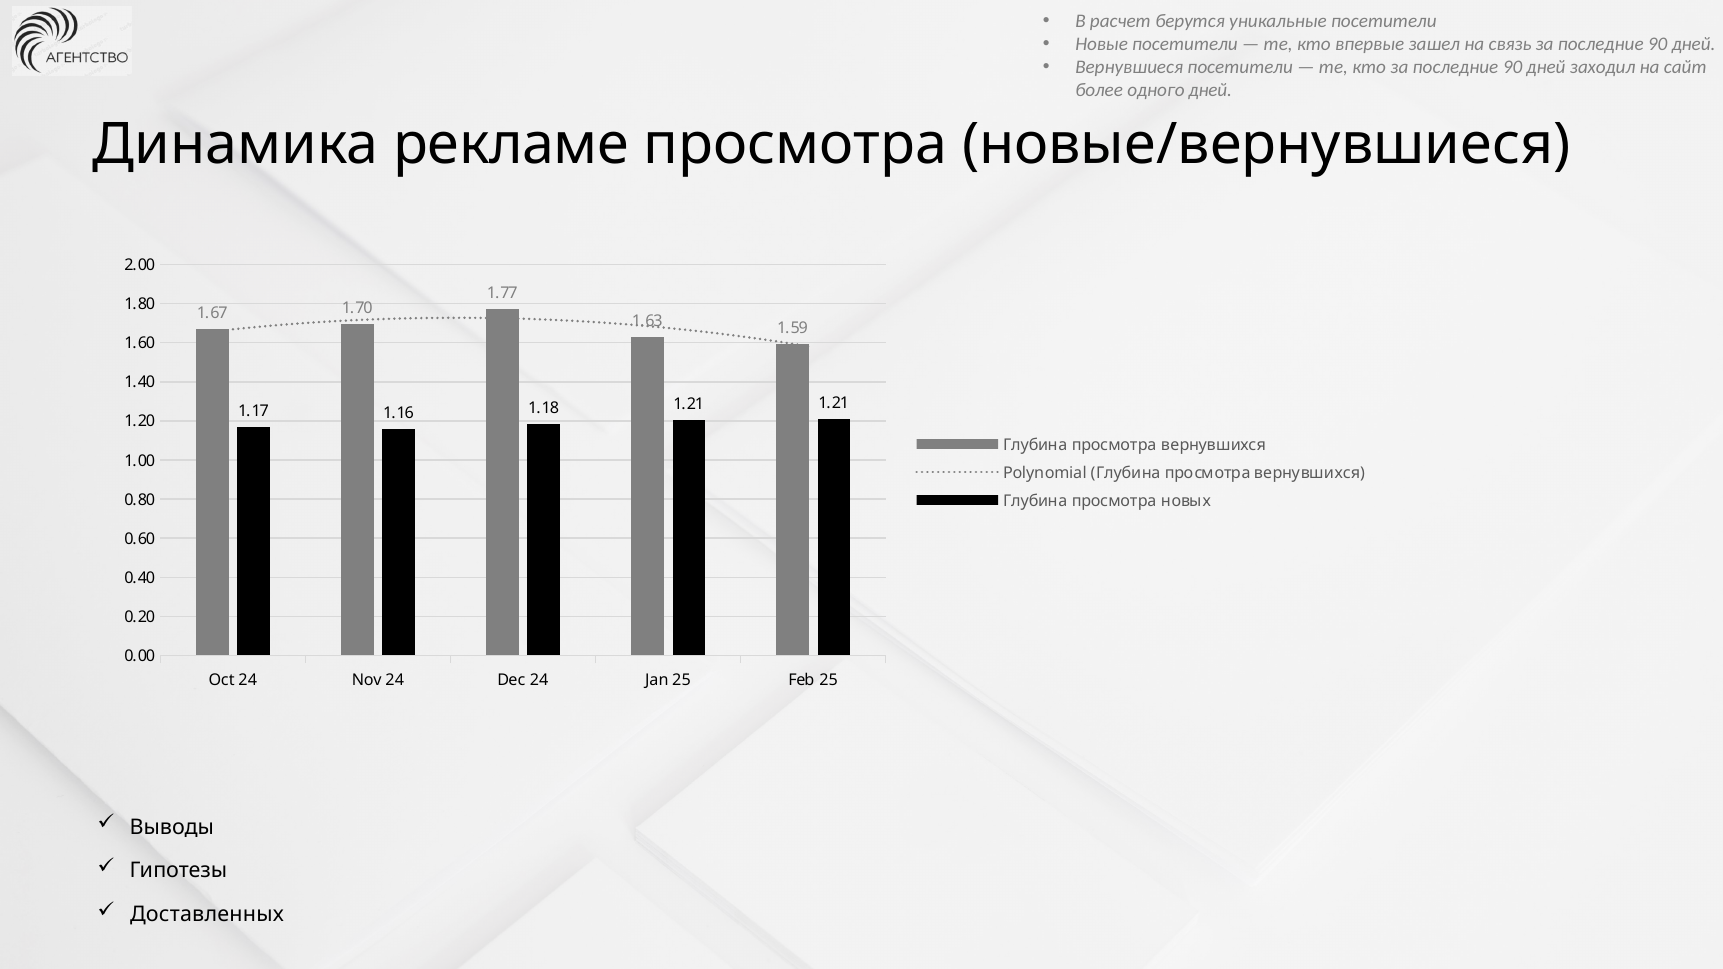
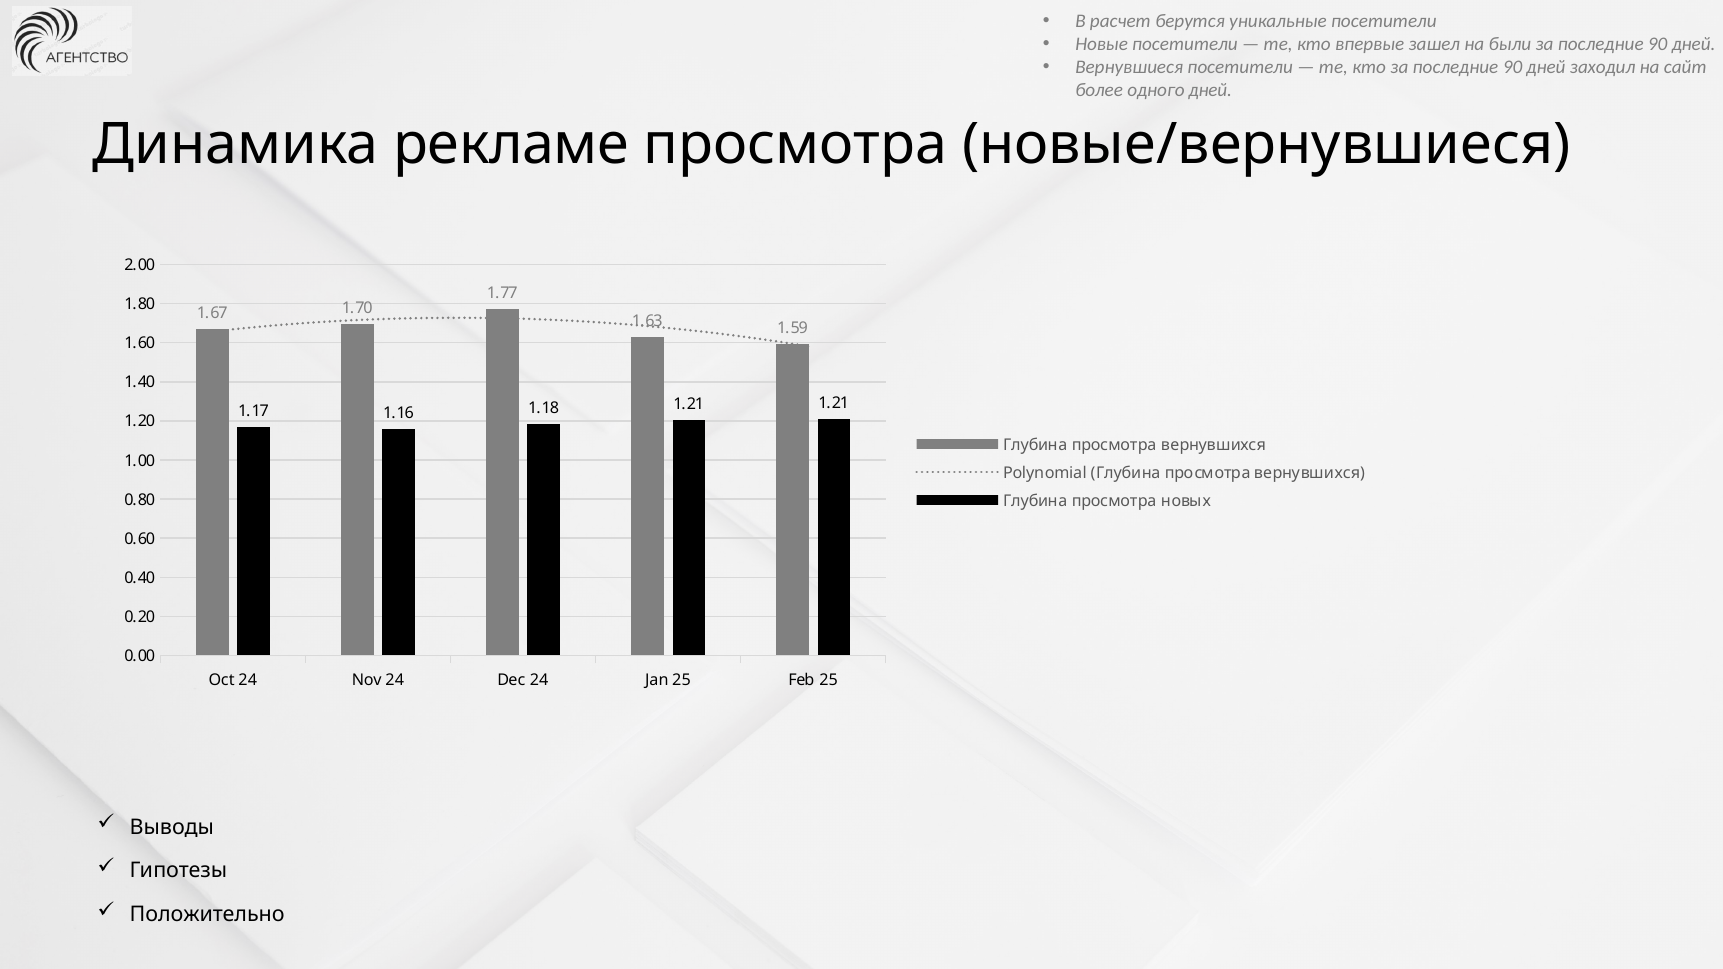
связь: связь -> были
Доставленных: Доставленных -> Положительно
